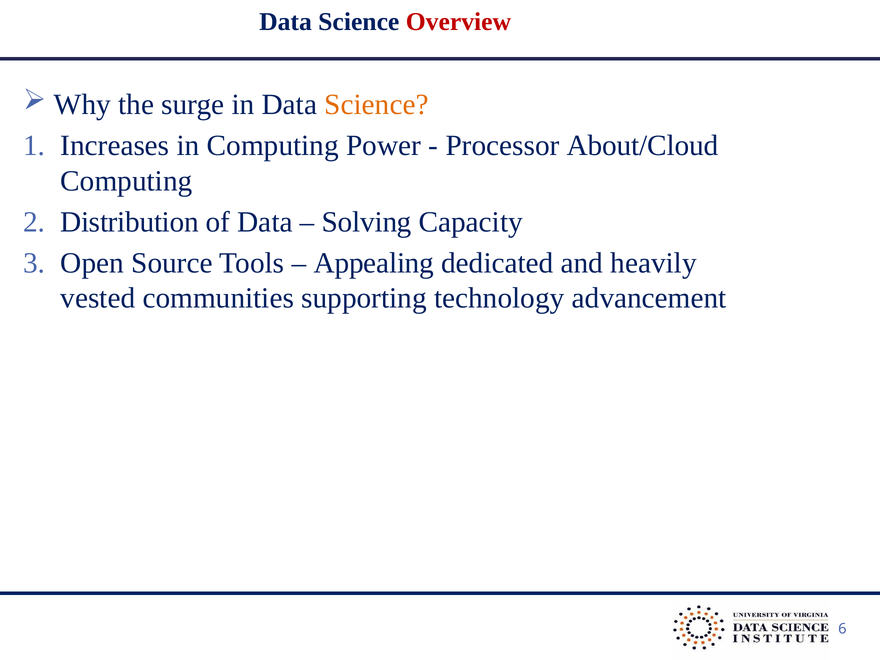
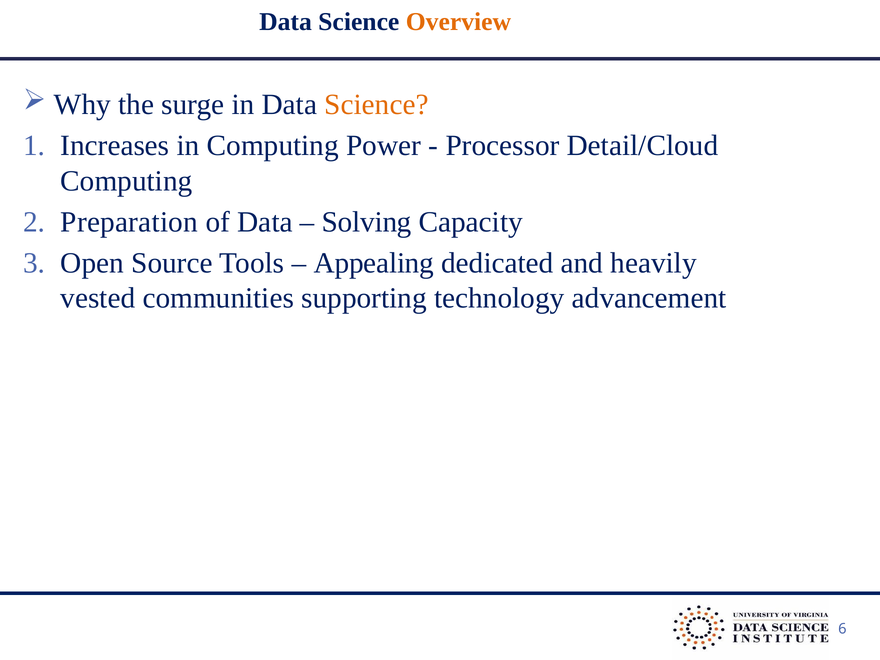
Overview colour: red -> orange
About/Cloud: About/Cloud -> Detail/Cloud
Distribution: Distribution -> Preparation
